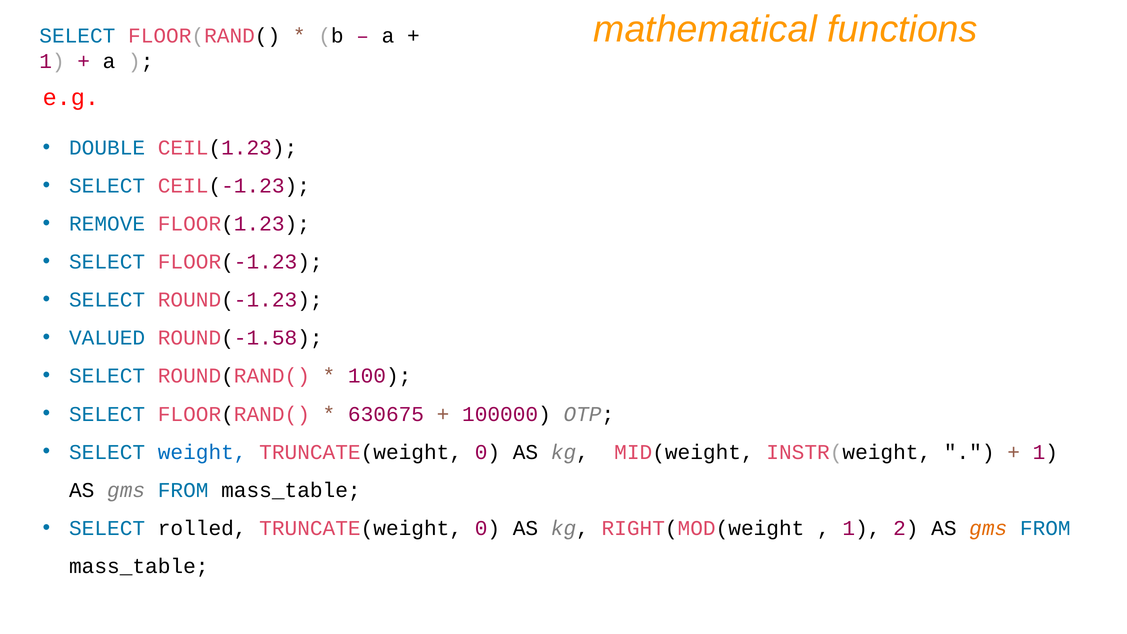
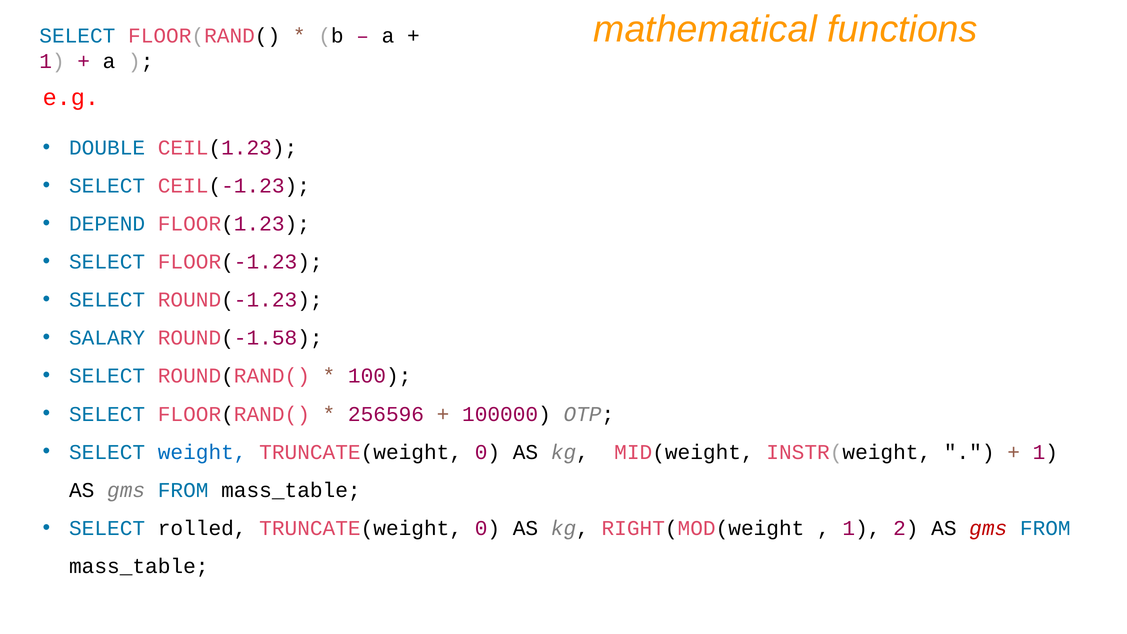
REMOVE: REMOVE -> DEPEND
VALUED: VALUED -> SALARY
630675: 630675 -> 256596
gms at (988, 528) colour: orange -> red
